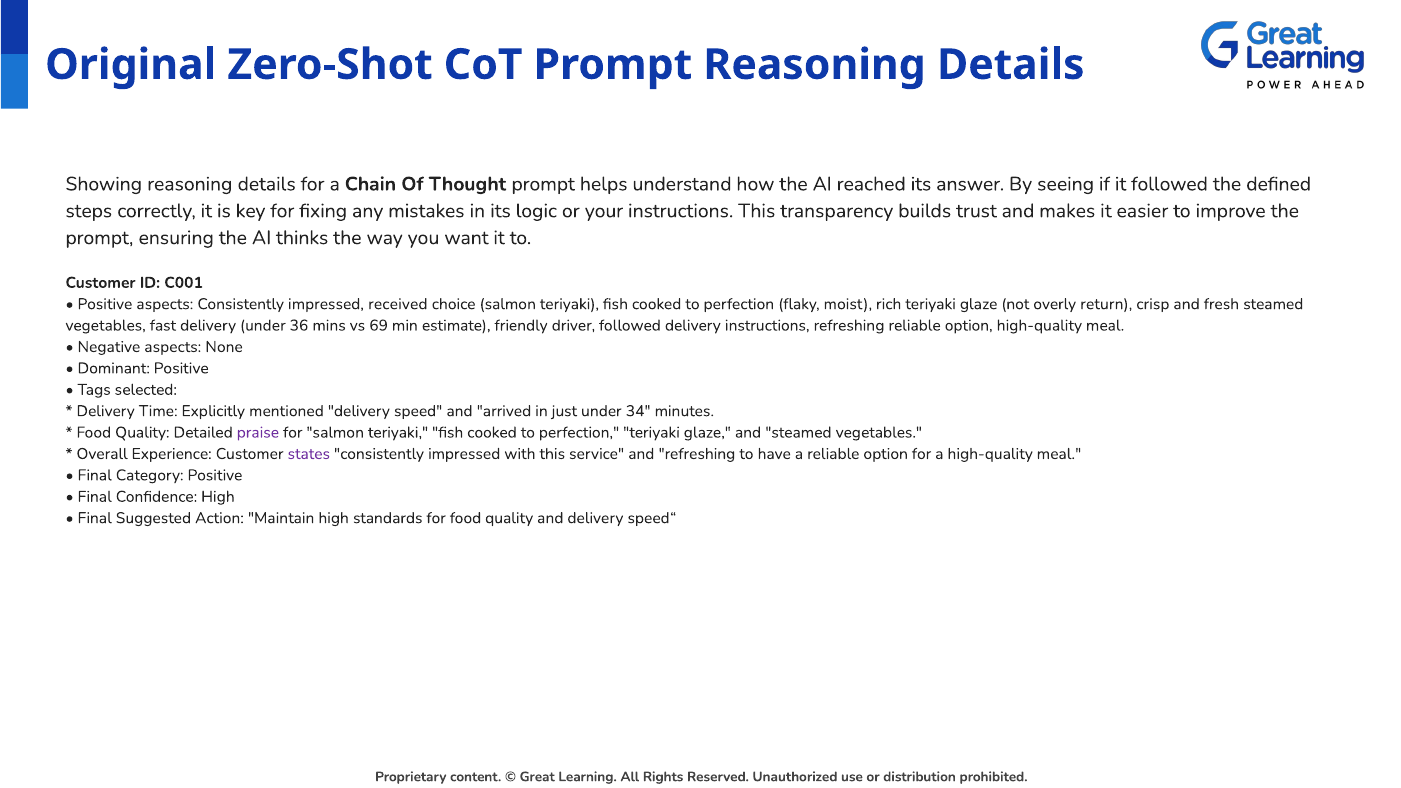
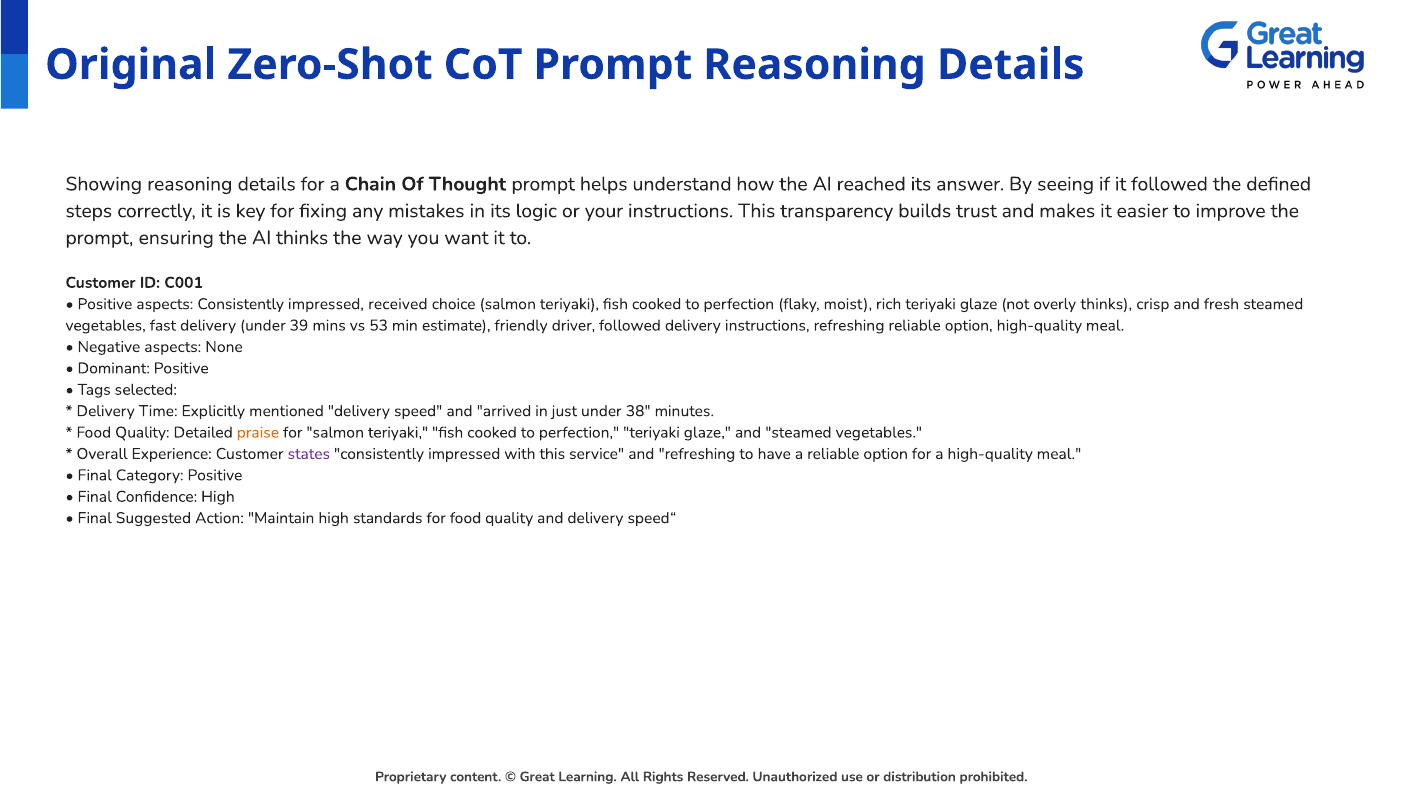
overly return: return -> thinks
36: 36 -> 39
69: 69 -> 53
34: 34 -> 38
praise colour: purple -> orange
